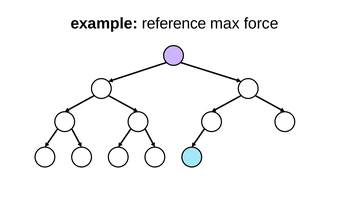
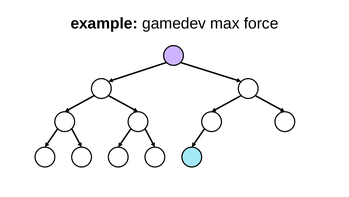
reference: reference -> gamedev
